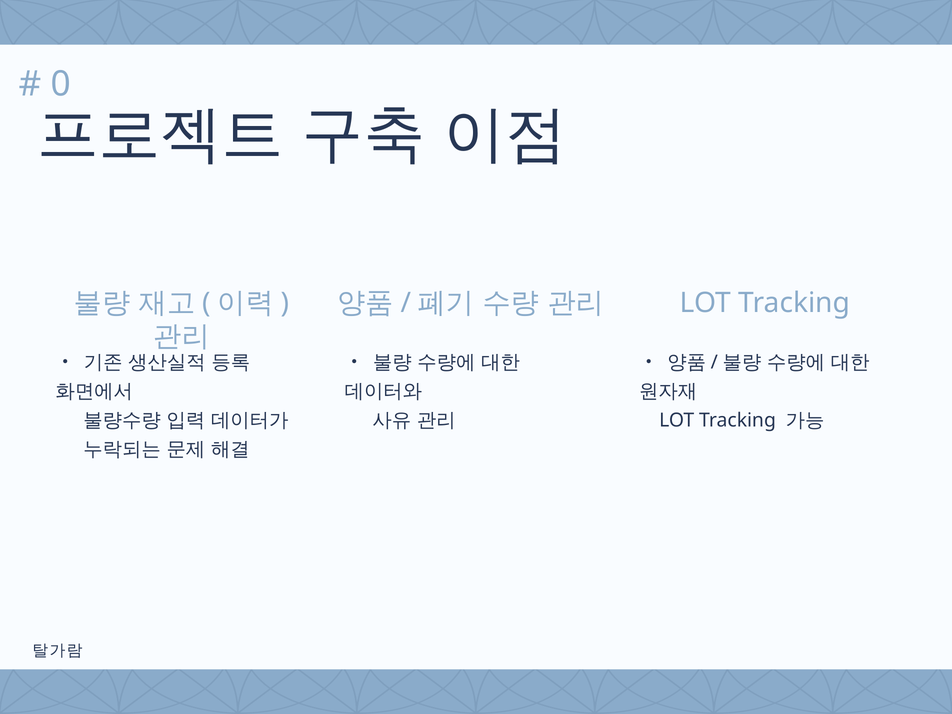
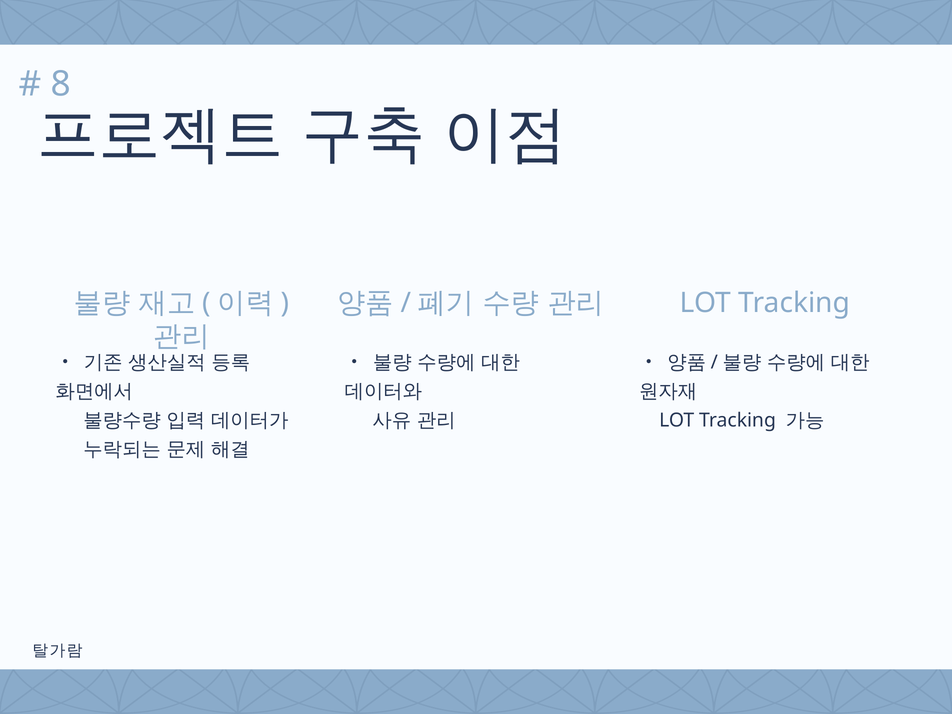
0: 0 -> 8
